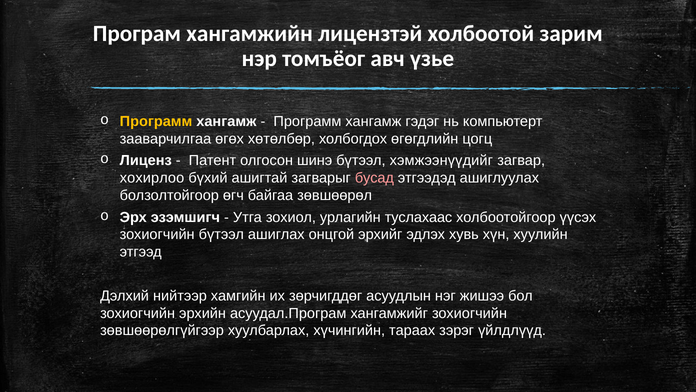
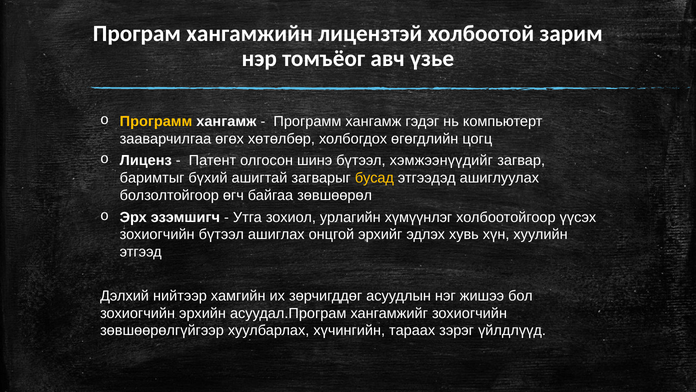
хохирлоо: хохирлоо -> баримтыг
бусад colour: pink -> yellow
туслахаас: туслахаас -> хүмүүнлэг
